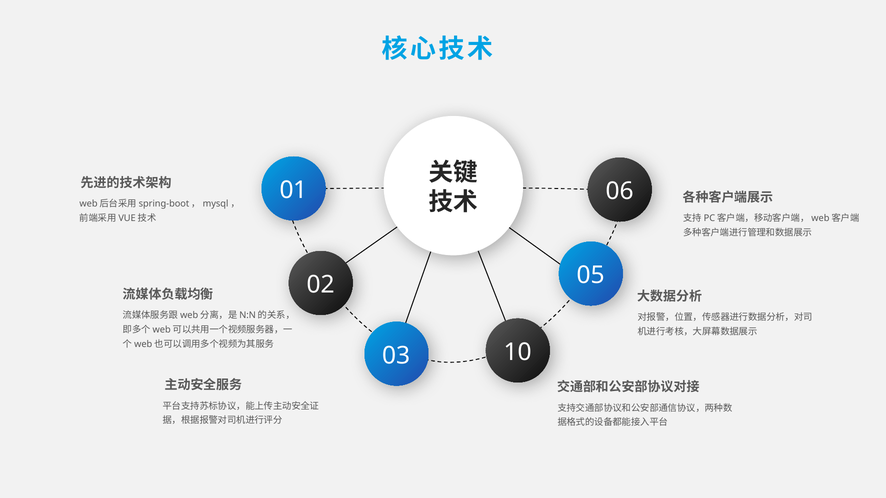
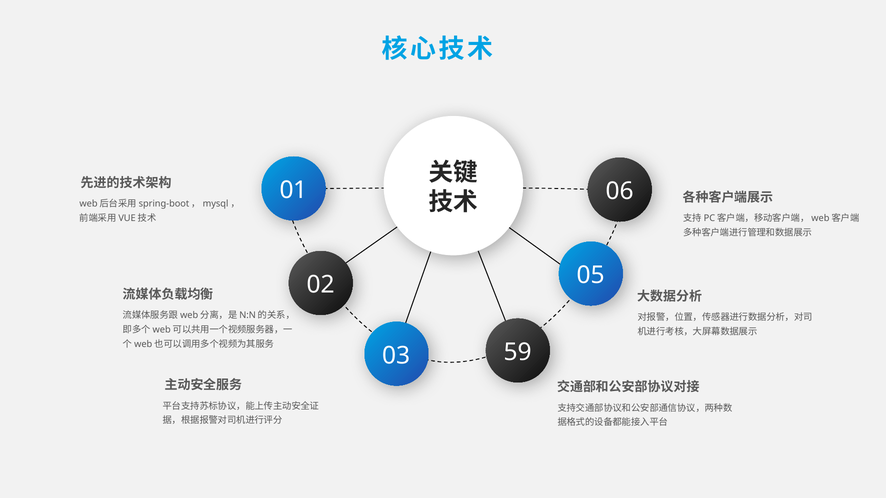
10: 10 -> 59
